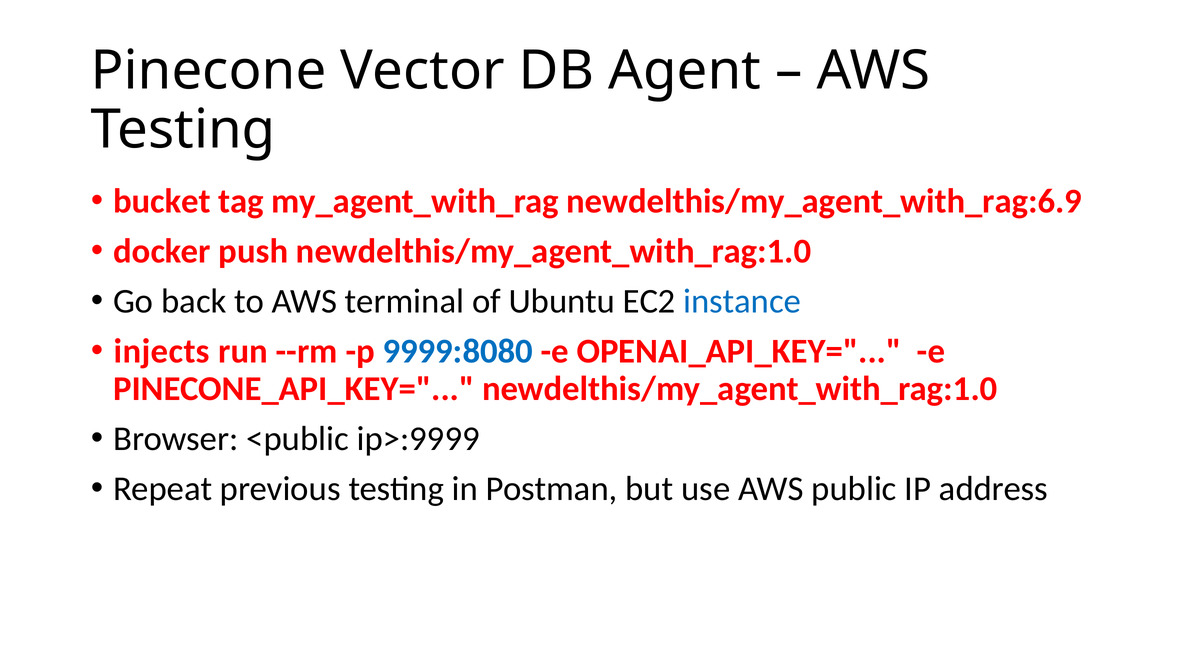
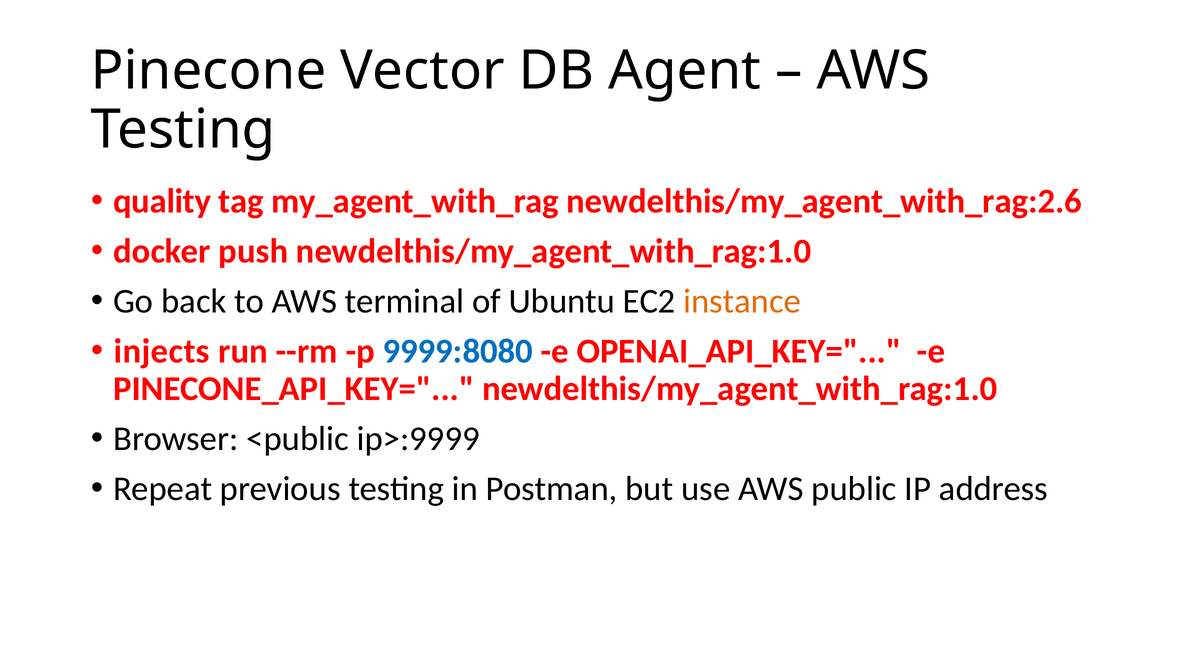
bucket: bucket -> quality
newdelthis/my_agent_with_rag:6.9: newdelthis/my_agent_with_rag:6.9 -> newdelthis/my_agent_with_rag:2.6
instance colour: blue -> orange
